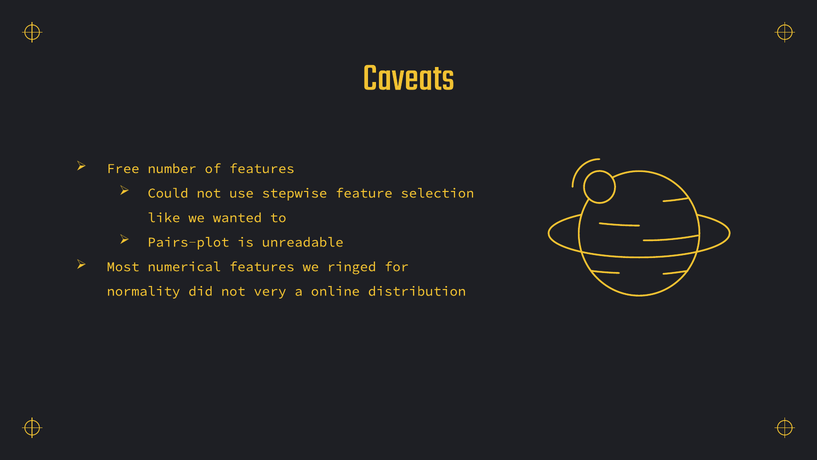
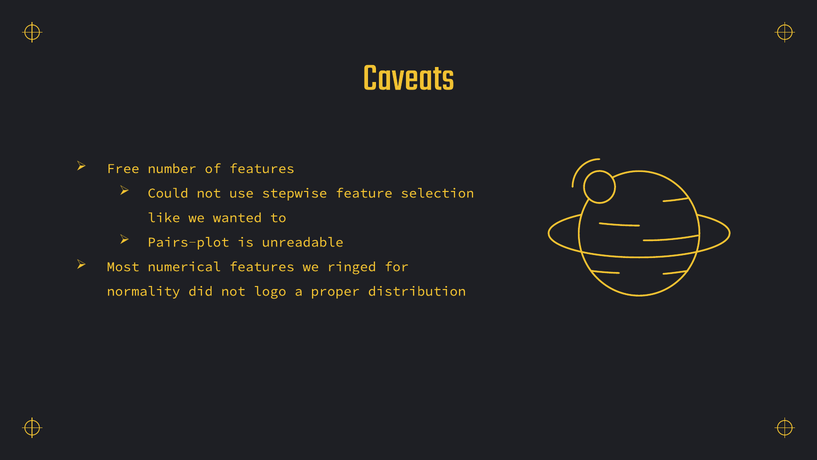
very: very -> logo
online: online -> proper
